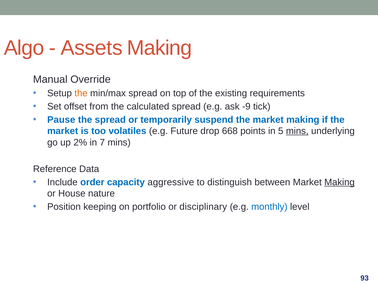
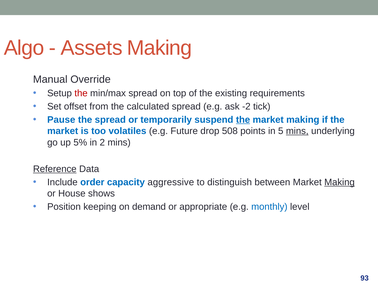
the at (81, 93) colour: orange -> red
-9: -9 -> -2
the at (243, 119) underline: none -> present
668: 668 -> 508
2%: 2% -> 5%
7: 7 -> 2
Reference underline: none -> present
nature: nature -> shows
portfolio: portfolio -> demand
disciplinary: disciplinary -> appropriate
